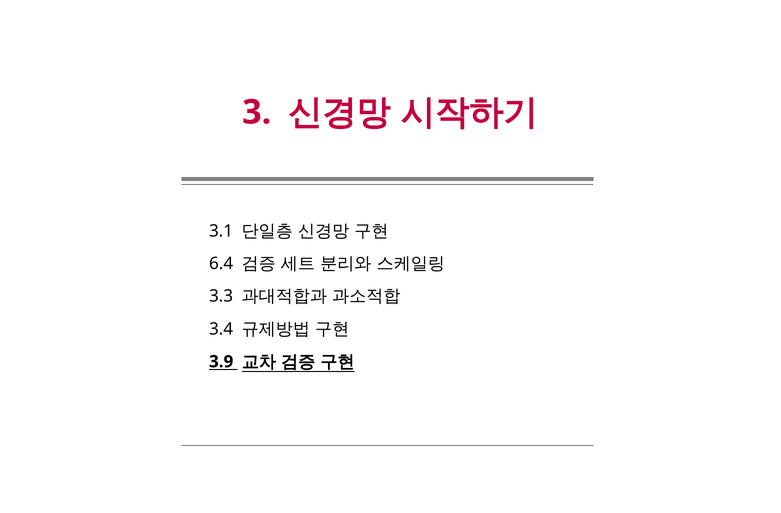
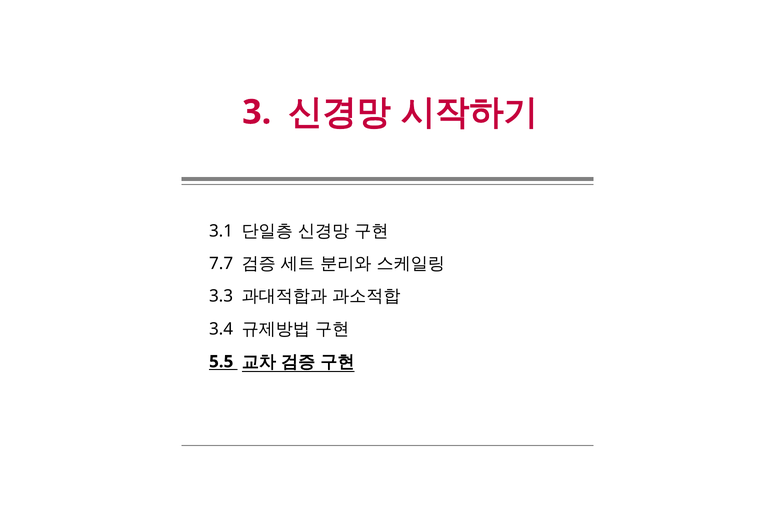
6.4: 6.4 -> 7.7
3.9: 3.9 -> 5.5
